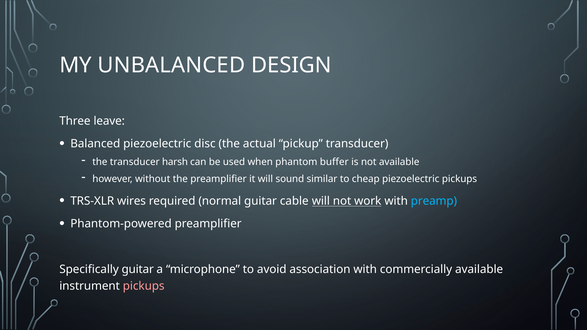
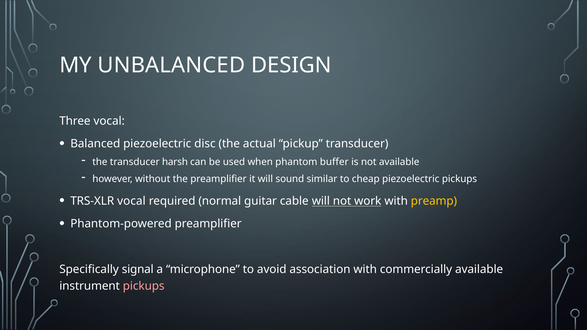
Three leave: leave -> vocal
TRS-XLR wires: wires -> vocal
preamp colour: light blue -> yellow
Specifically guitar: guitar -> signal
